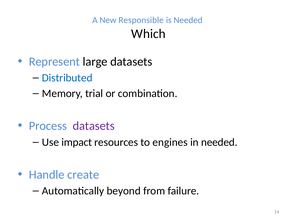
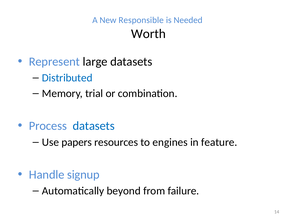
Which: Which -> Worth
datasets at (94, 126) colour: purple -> blue
impact: impact -> papers
in needed: needed -> feature
create: create -> signup
